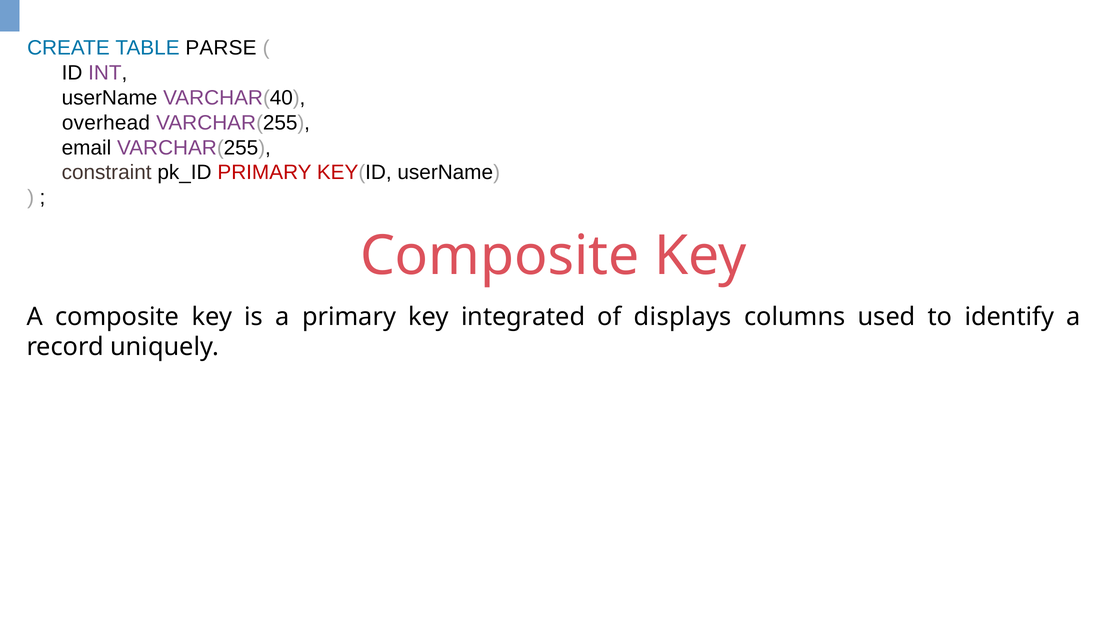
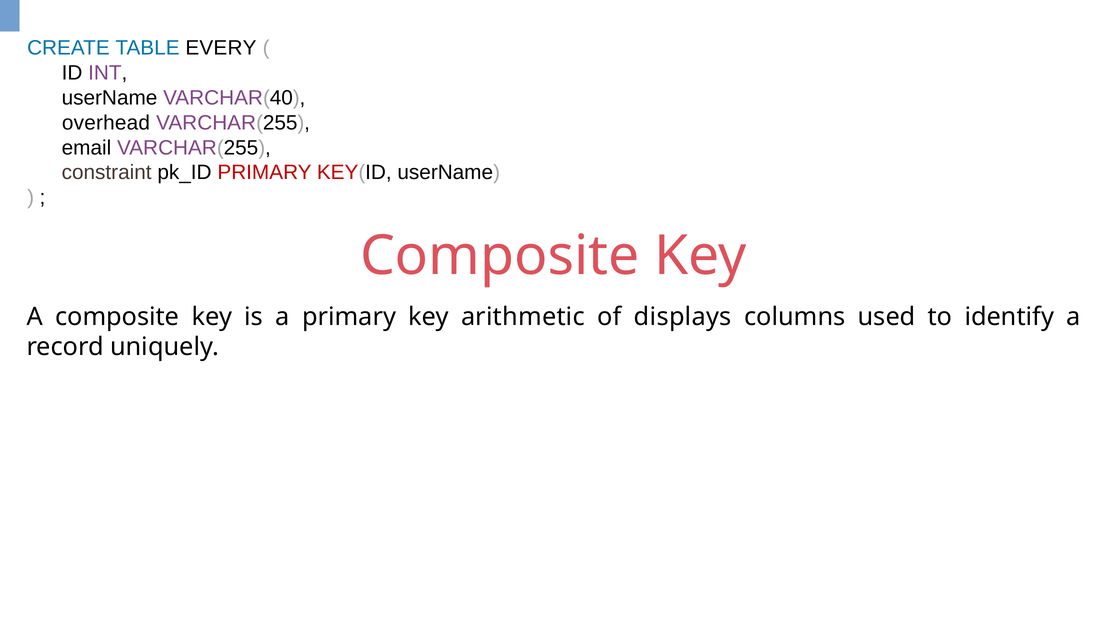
PARSE: PARSE -> EVERY
integrated: integrated -> arithmetic
